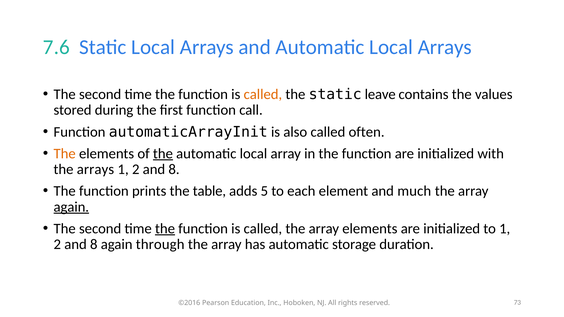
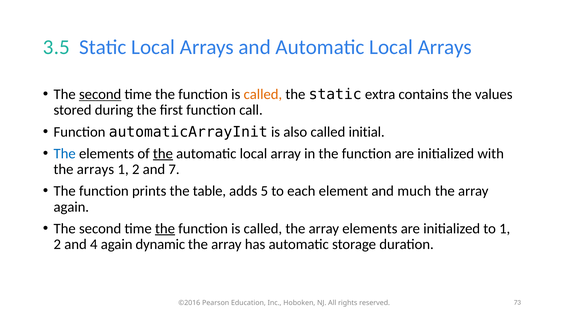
7.6: 7.6 -> 3.5
second at (100, 94) underline: none -> present
leave: leave -> extra
often: often -> initial
The at (65, 154) colour: orange -> blue
8 at (174, 169): 8 -> 7
again at (71, 207) underline: present -> none
8 at (94, 245): 8 -> 4
through: through -> dynamic
